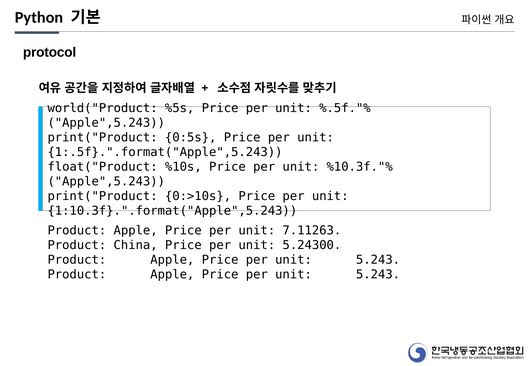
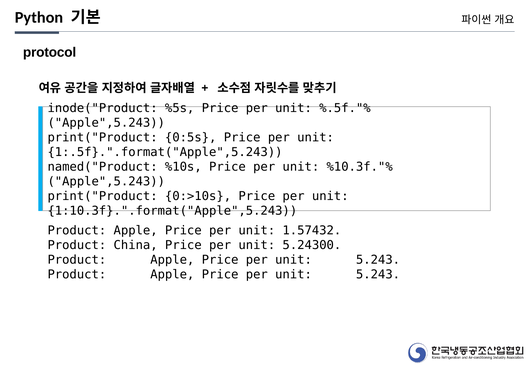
world("Product: world("Product -> inode("Product
float("Product: float("Product -> named("Product
7.11263: 7.11263 -> 1.57432
